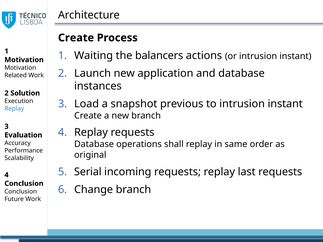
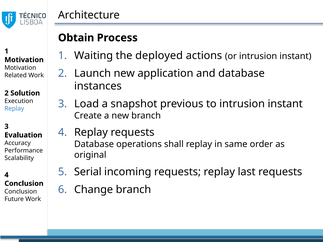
Create at (76, 38): Create -> Obtain
balancers: balancers -> deployed
